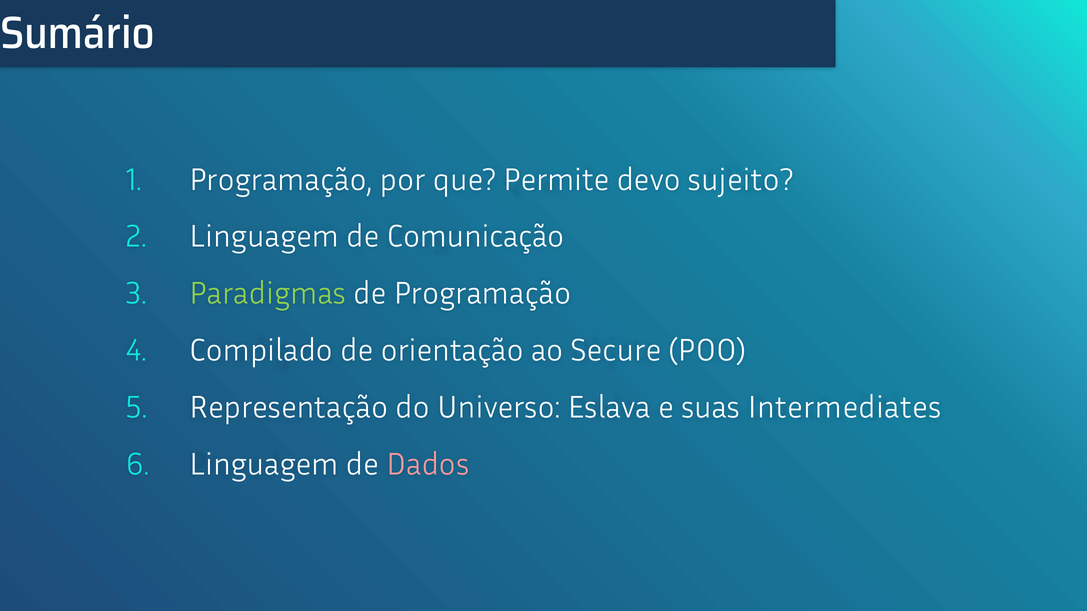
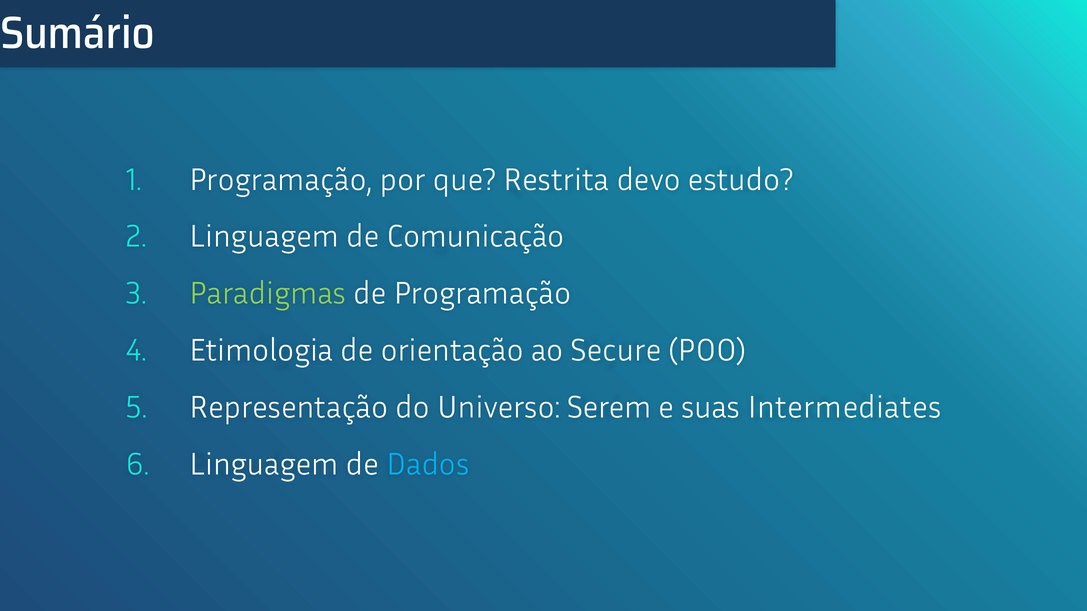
Permite: Permite -> Restrita
sujeito: sujeito -> estudo
Compilado: Compilado -> Etimologia
Eslava: Eslava -> Serem
Dados colour: pink -> light blue
